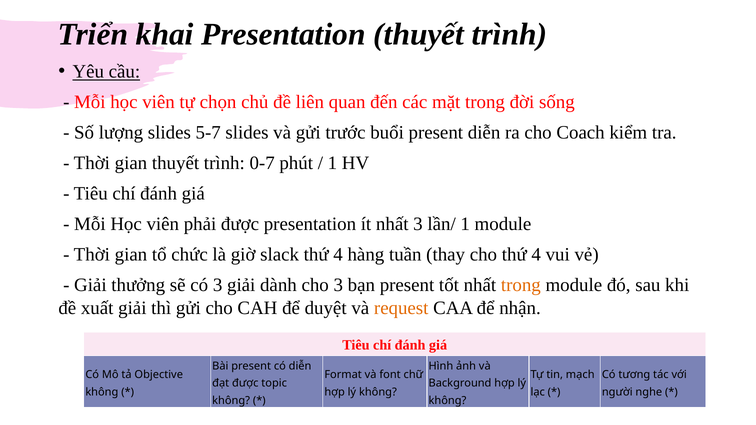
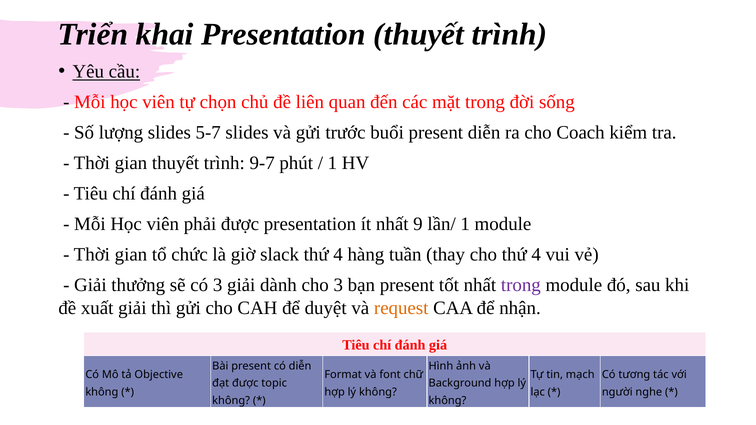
0-7: 0-7 -> 9-7
nhất 3: 3 -> 9
trong at (521, 285) colour: orange -> purple
